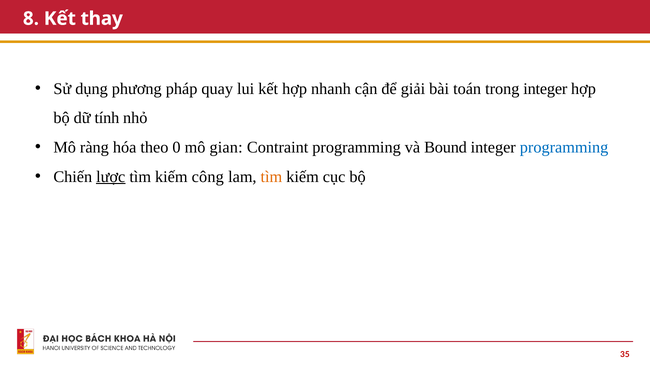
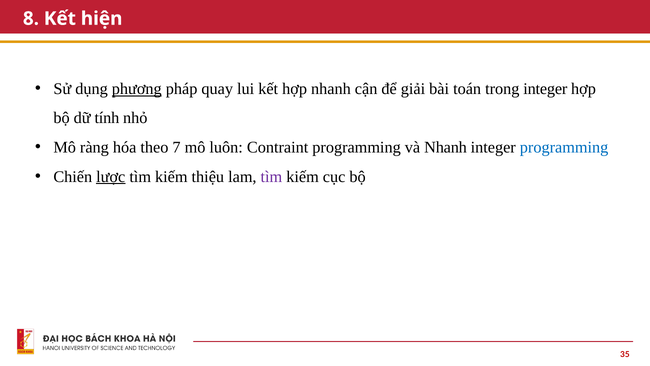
thay: thay -> hiện
phương underline: none -> present
0: 0 -> 7
gian: gian -> luôn
và Bound: Bound -> Nhanh
công: công -> thiệu
tìm at (271, 176) colour: orange -> purple
